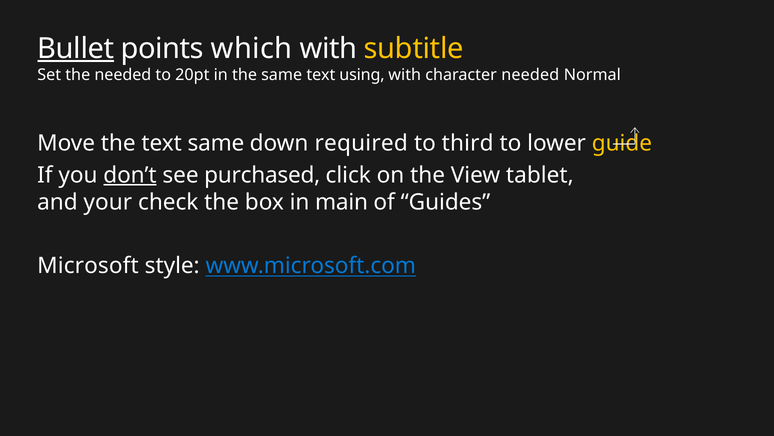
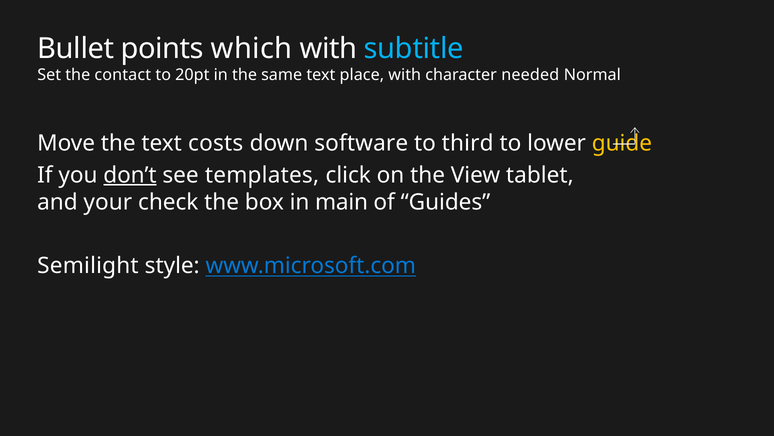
Bullet underline: present -> none
subtitle colour: yellow -> light blue
the needed: needed -> contact
using: using -> place
text same: same -> costs
required: required -> software
purchased: purchased -> templates
Microsoft: Microsoft -> Semilight
